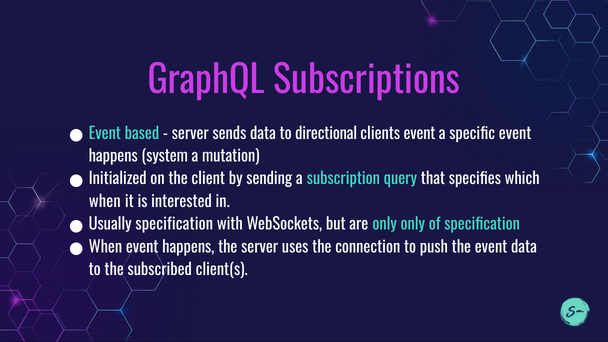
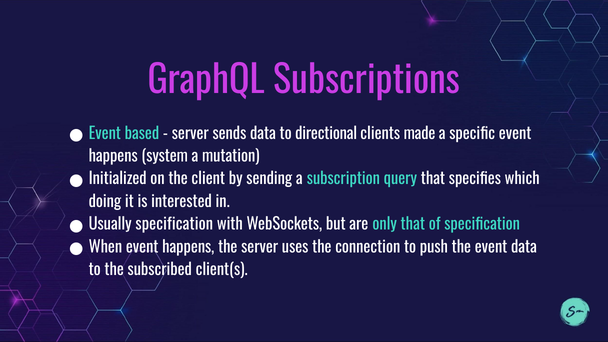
clients event: event -> made
when at (105, 202): when -> doing
only only: only -> that
